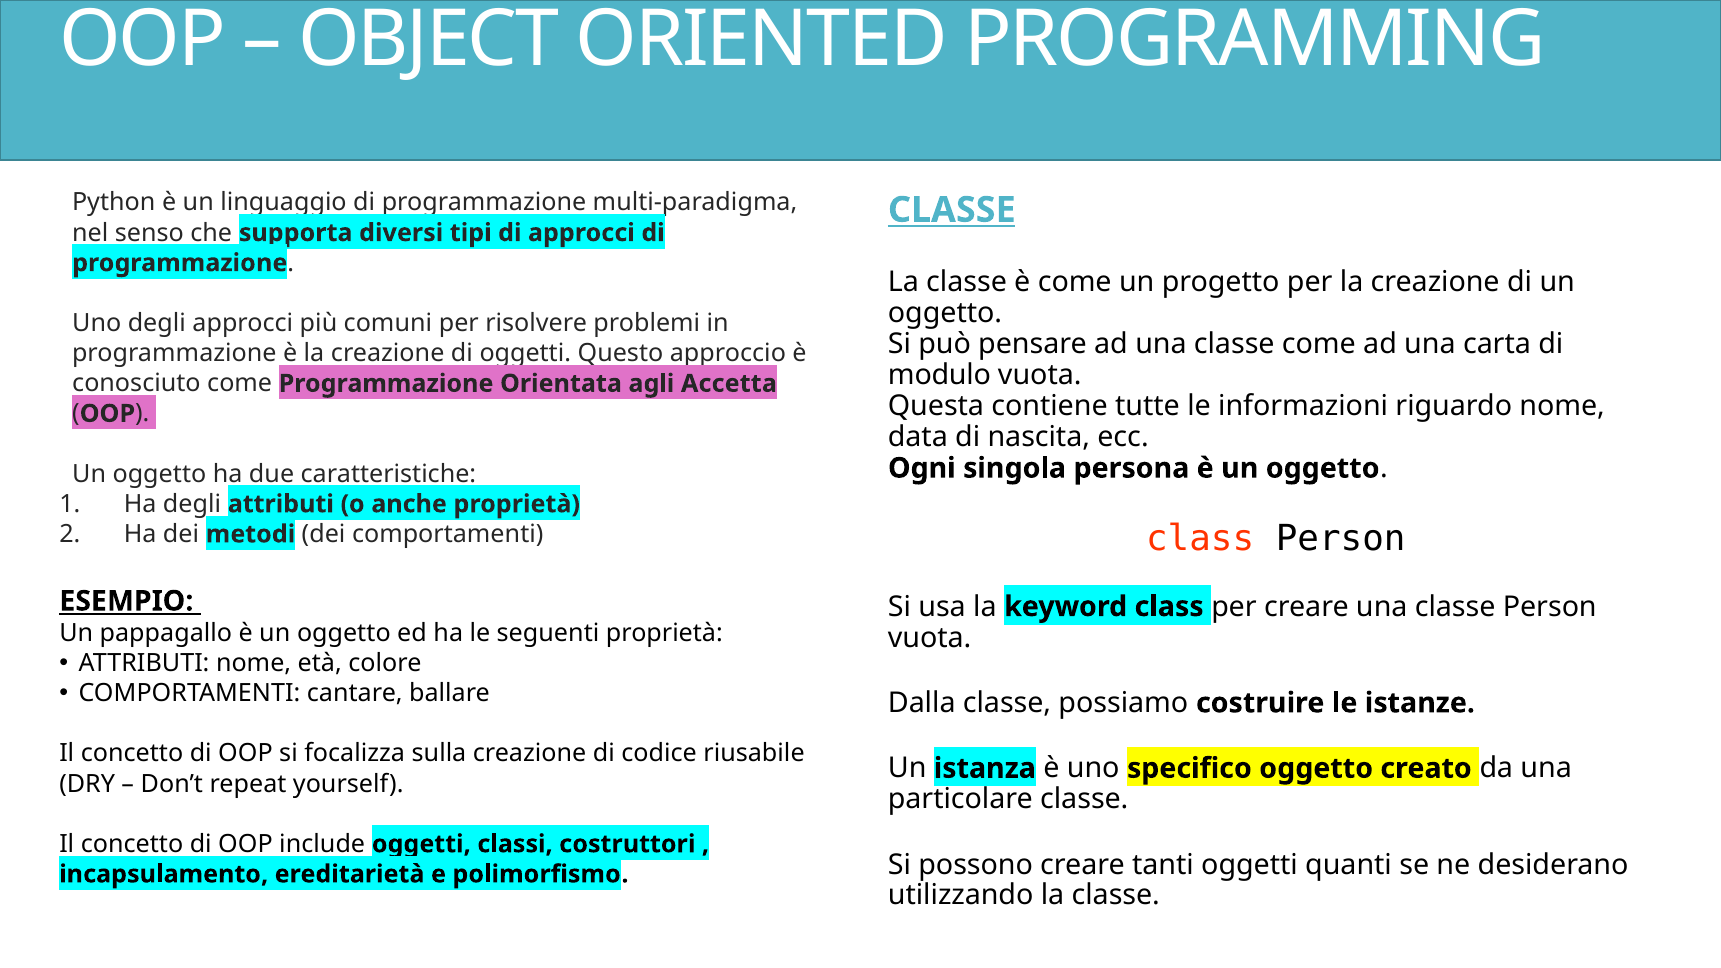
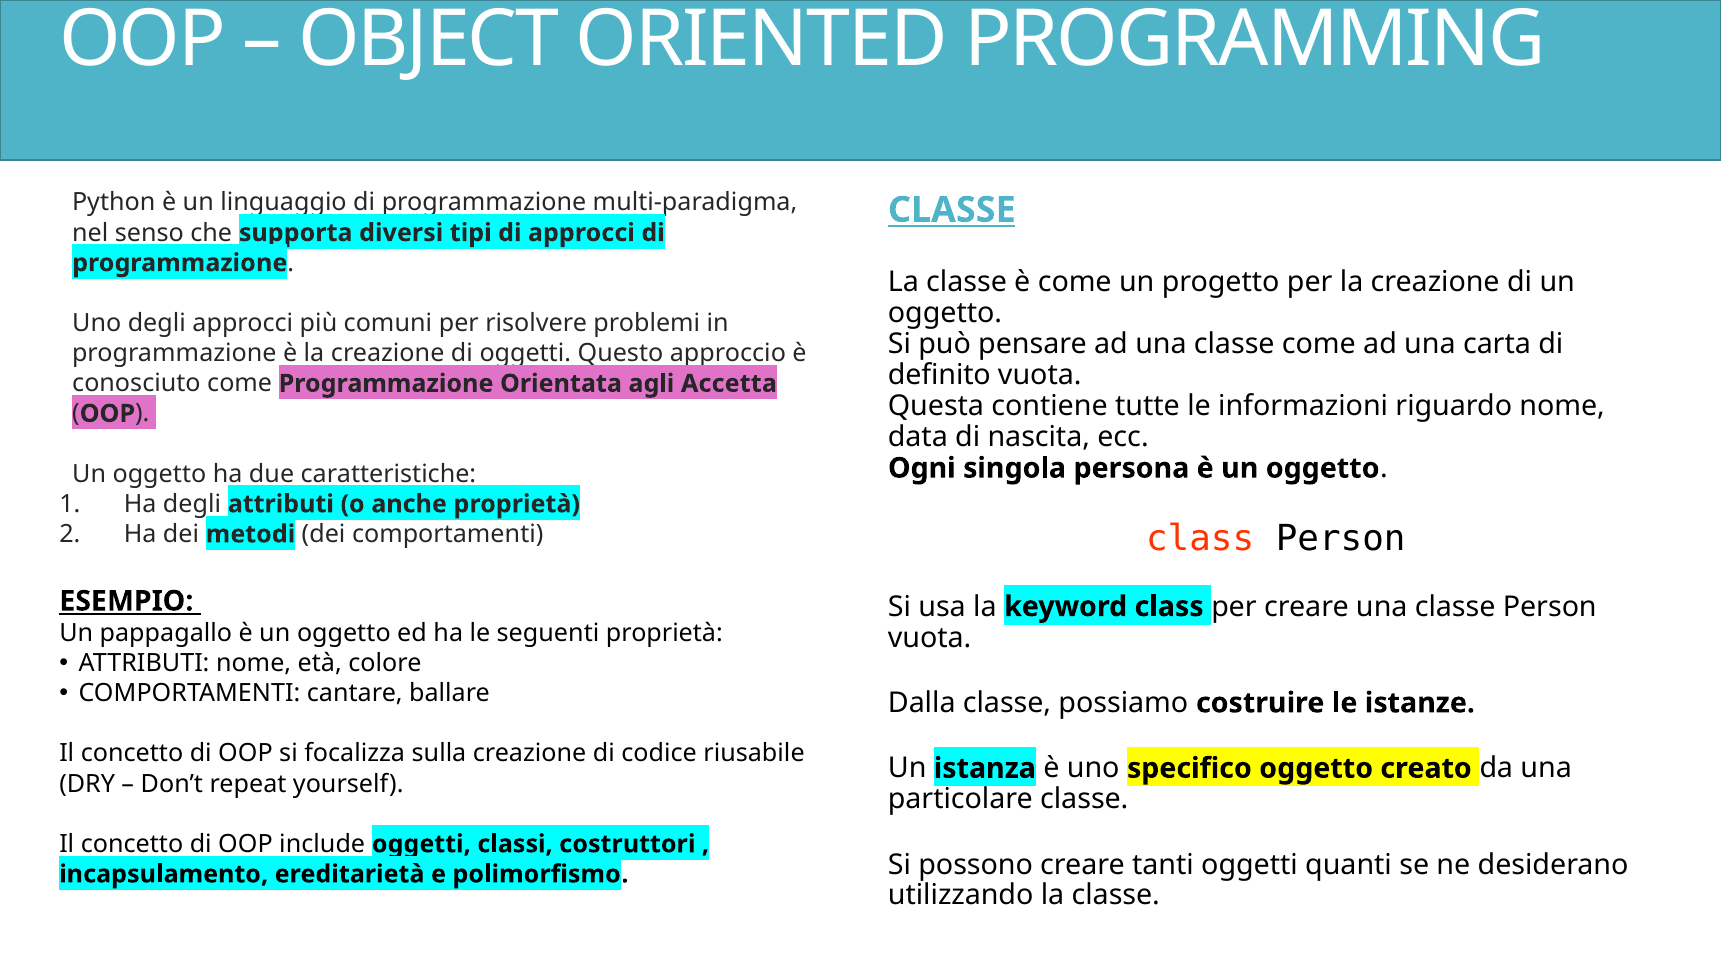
modulo: modulo -> definito
